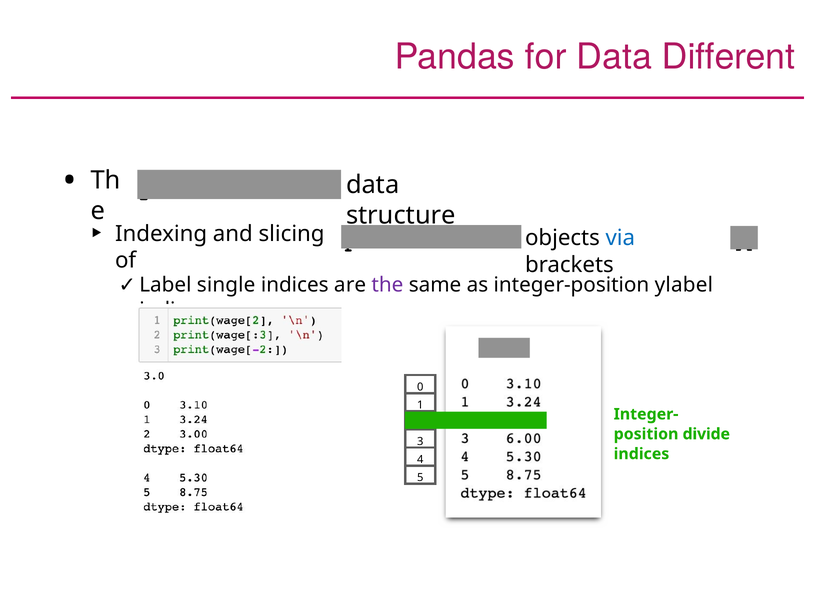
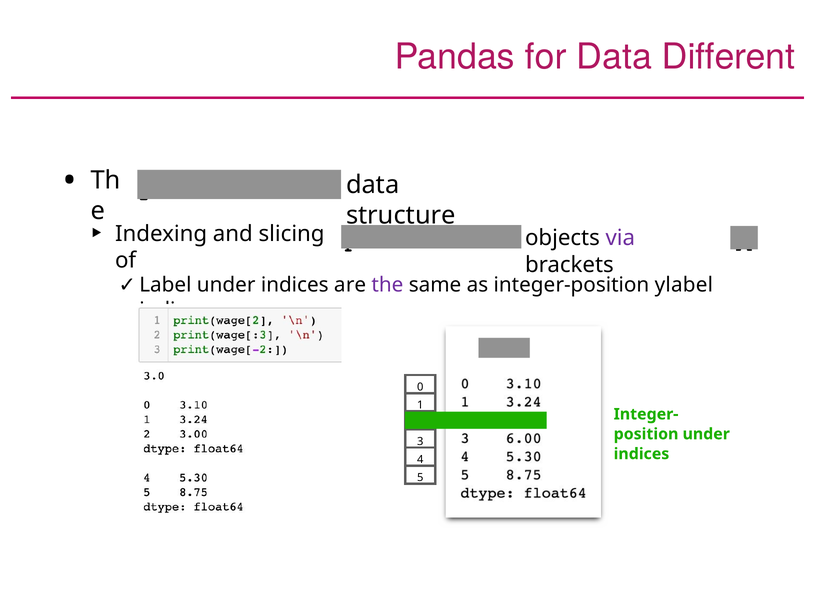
via colour: blue -> purple
Label single: single -> under
divide at (706, 434): divide -> under
